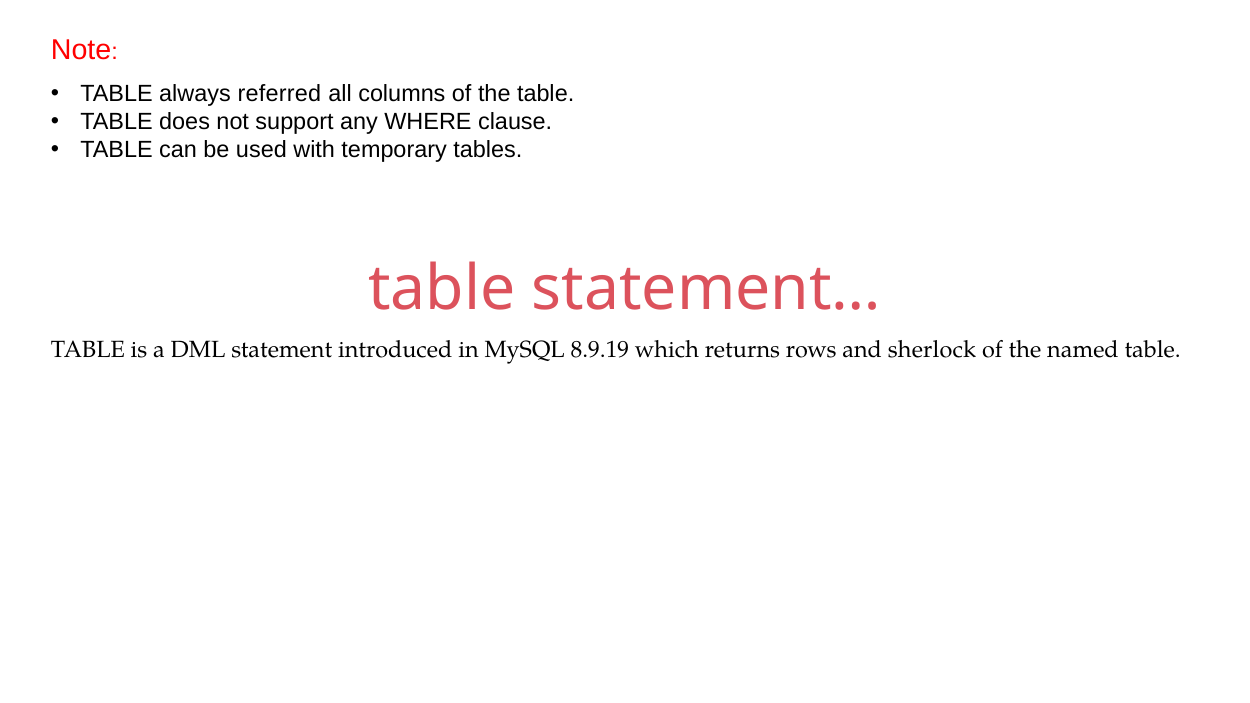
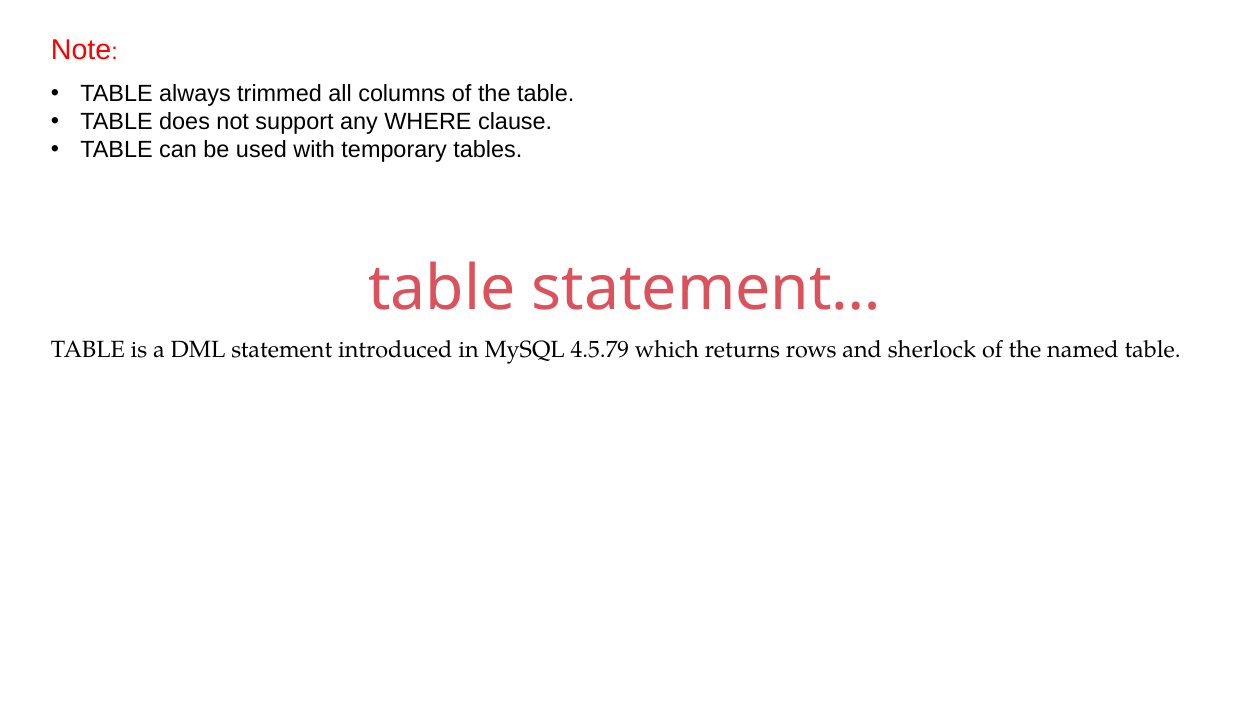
referred: referred -> trimmed
8.9.19: 8.9.19 -> 4.5.79
